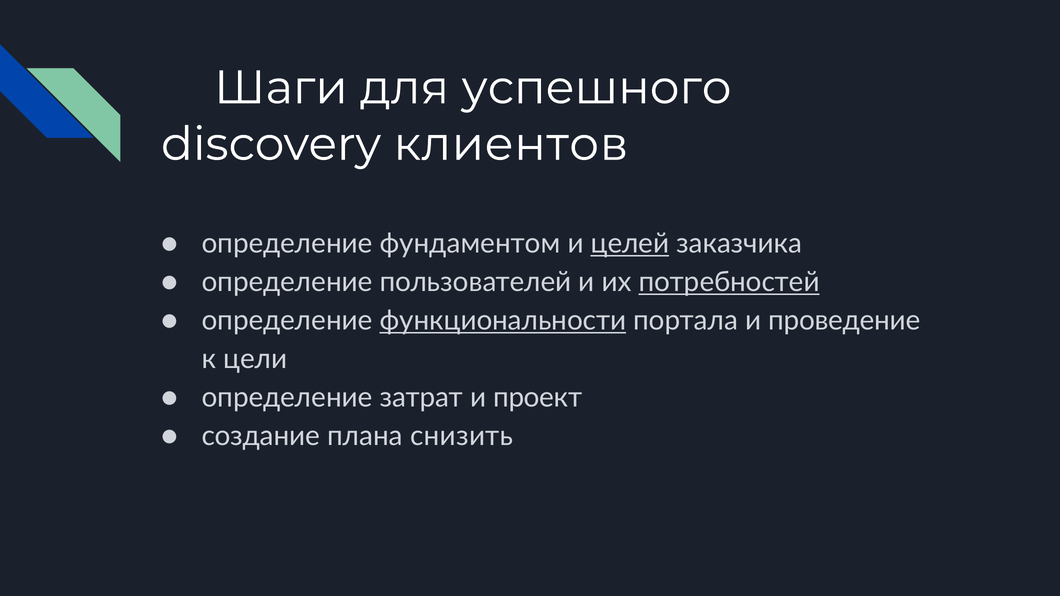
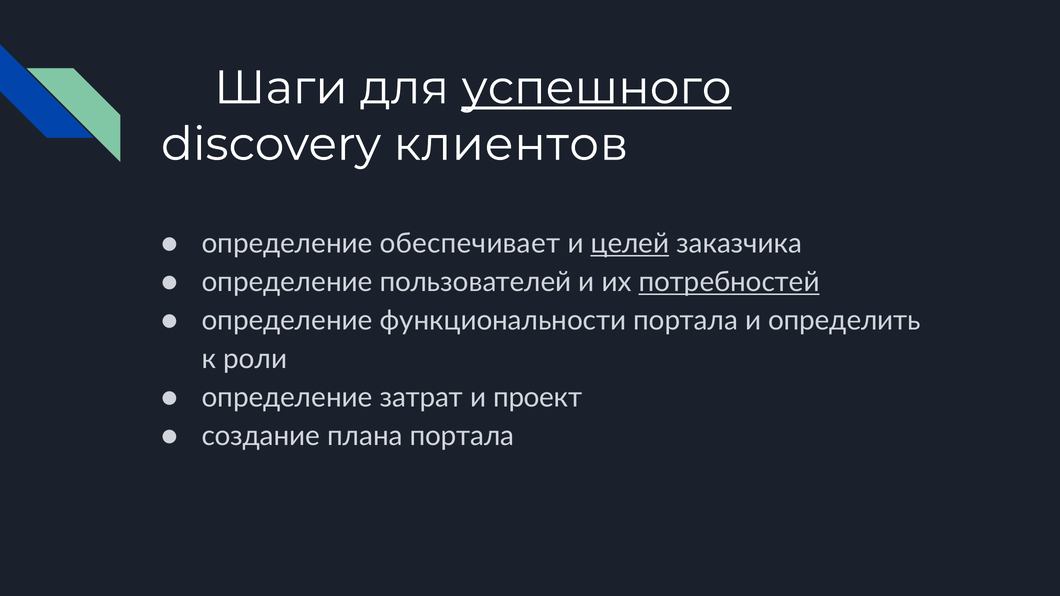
успешного underline: none -> present
фундаментом: фундаментом -> обеспечивает
функциональности underline: present -> none
проведение: проведение -> определить
цели: цели -> роли
плана снизить: снизить -> портала
